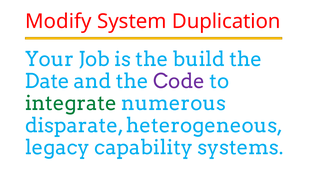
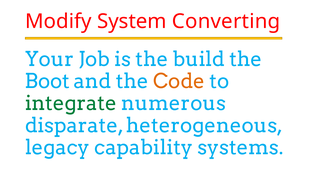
Duplication: Duplication -> Converting
Date: Date -> Boot
Code colour: purple -> orange
